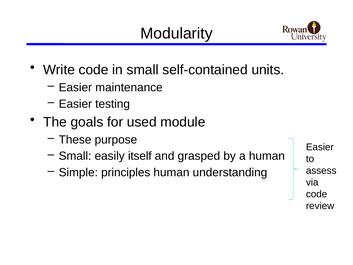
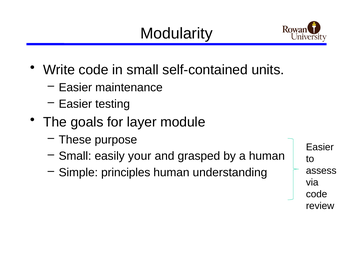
used: used -> layer
itself: itself -> your
